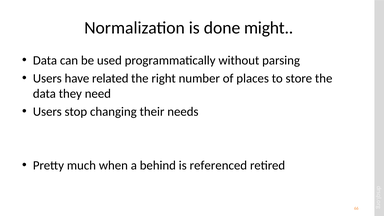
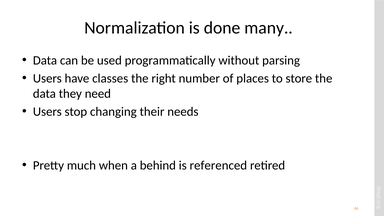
might: might -> many
related: related -> classes
